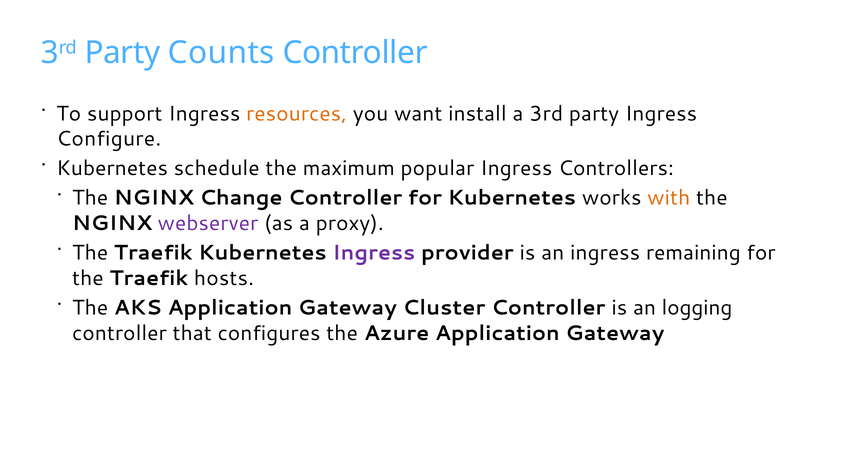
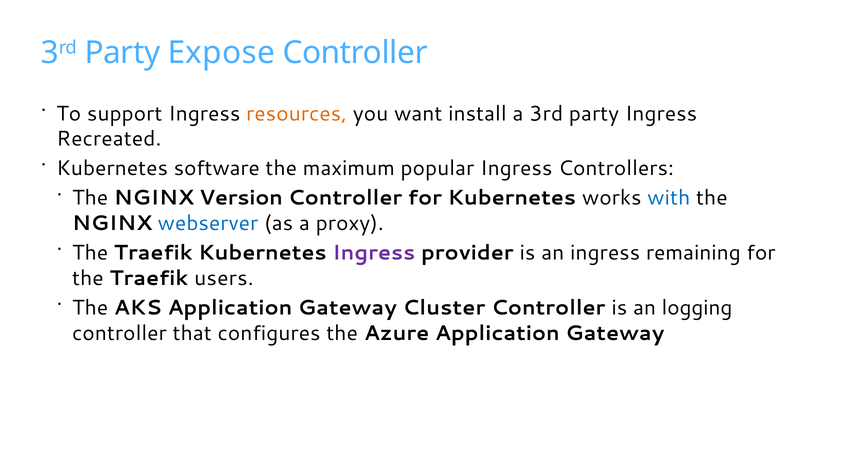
Counts: Counts -> Expose
Configure: Configure -> Recreated
schedule: schedule -> software
Change: Change -> Version
with colour: orange -> blue
webserver colour: purple -> blue
hosts: hosts -> users
